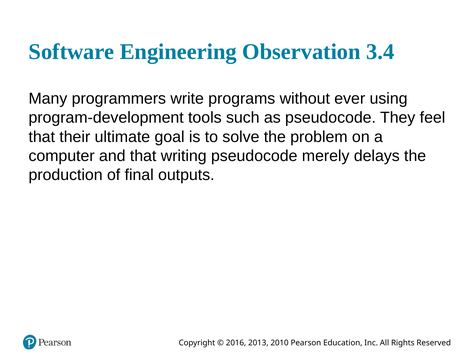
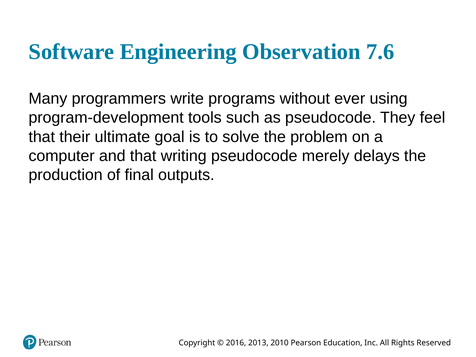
3.4: 3.4 -> 7.6
